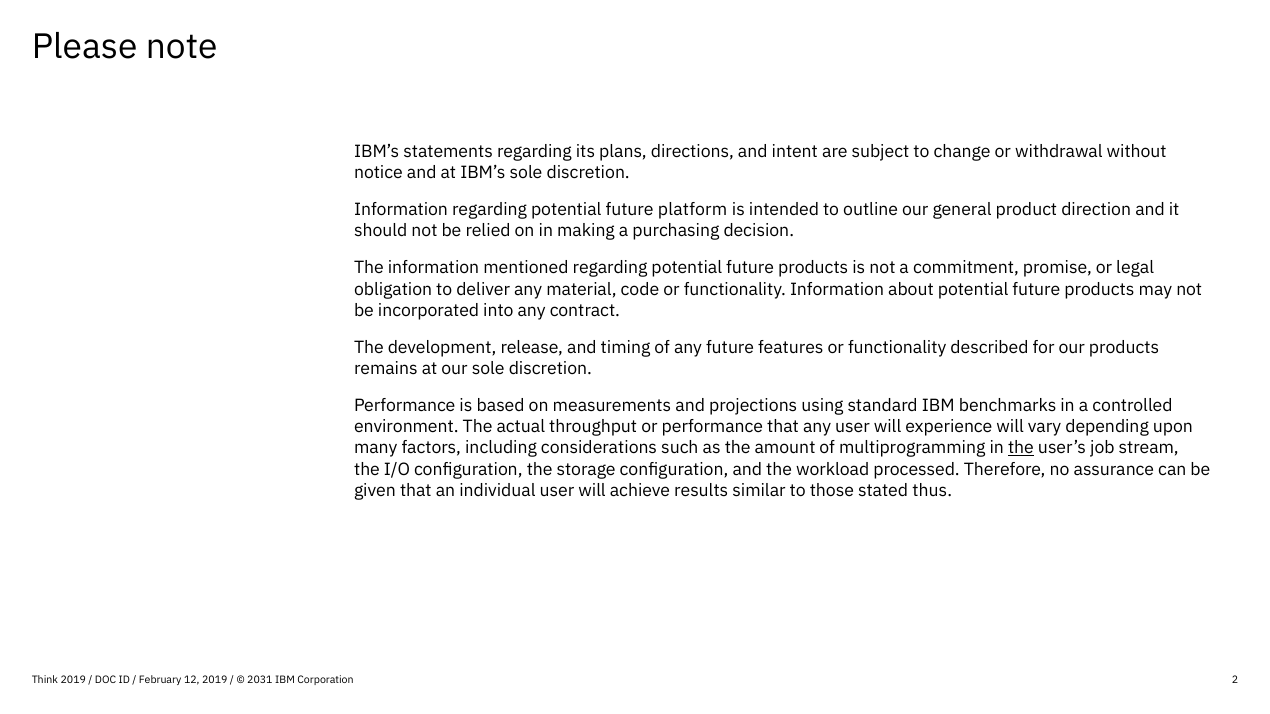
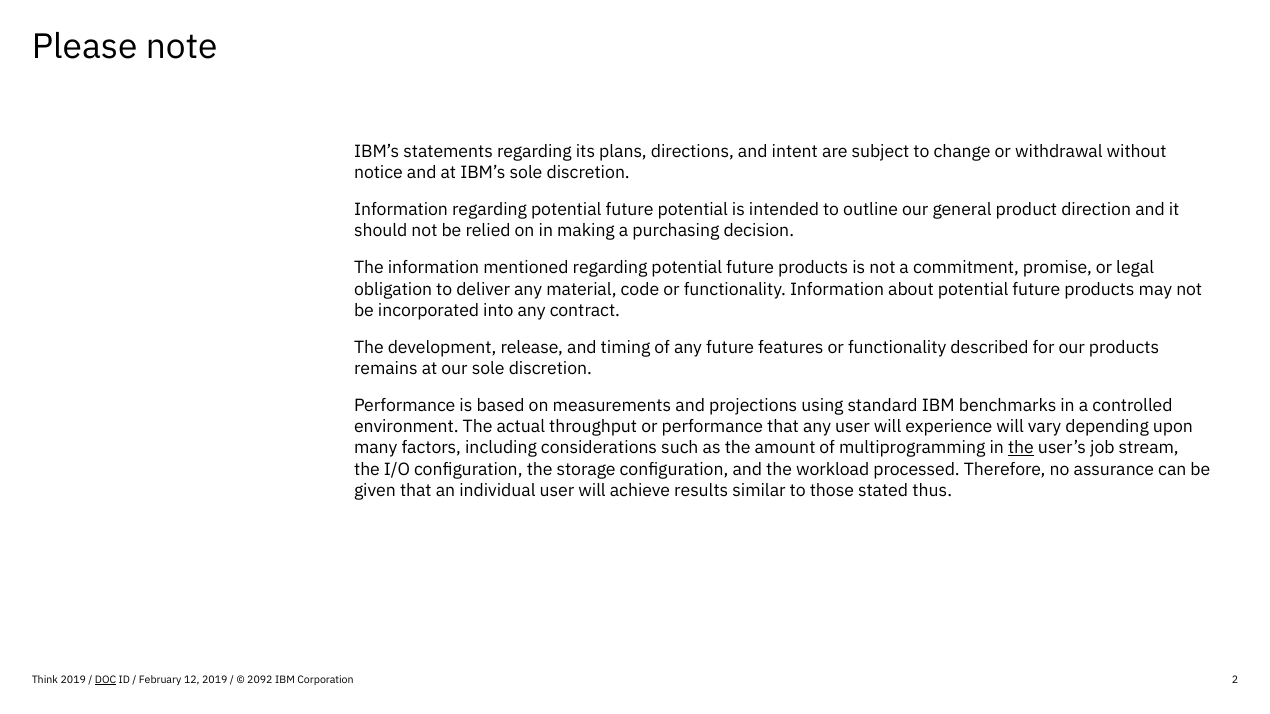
future platform: platform -> potential
DOC underline: none -> present
2031: 2031 -> 2092
